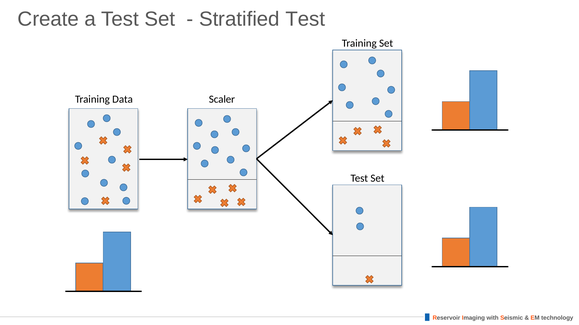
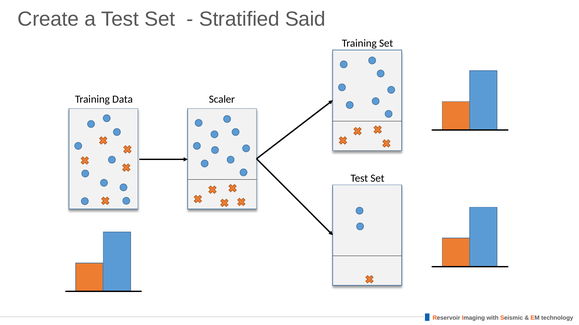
Stratified Test: Test -> Said
